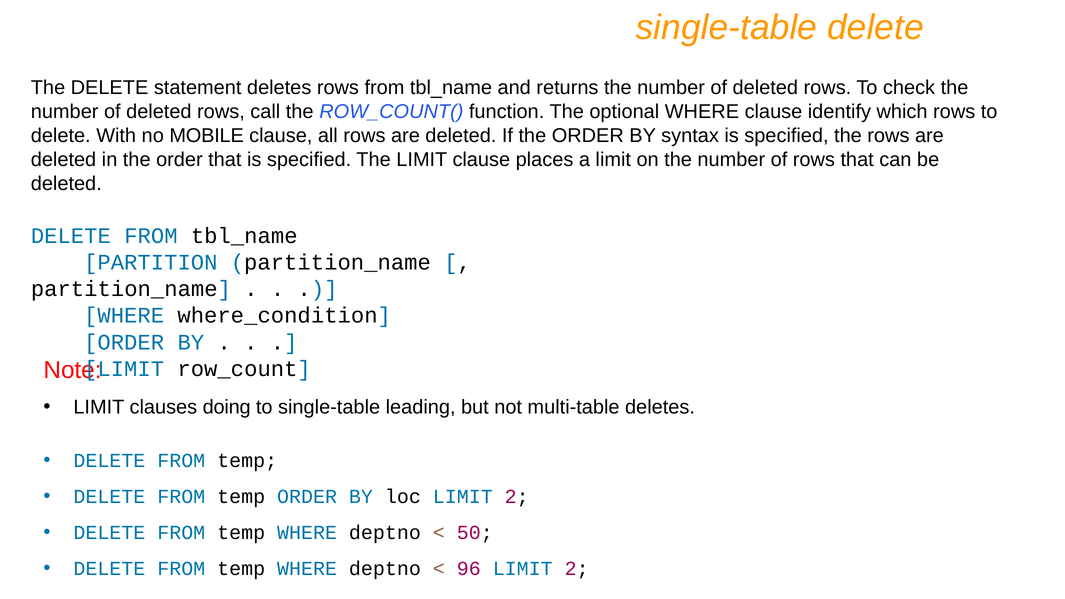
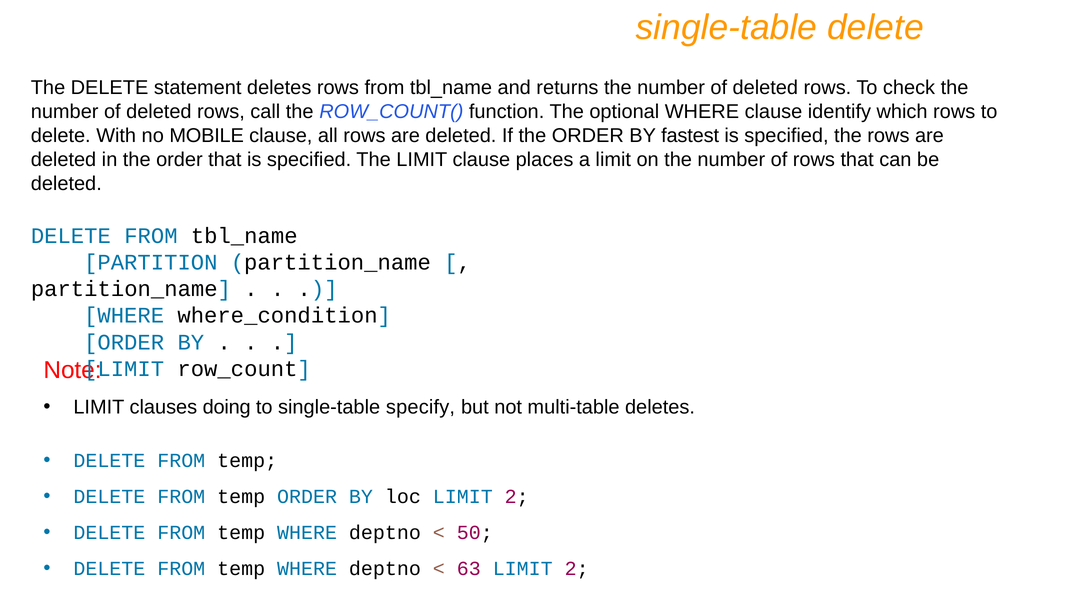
syntax: syntax -> fastest
leading: leading -> specify
96: 96 -> 63
